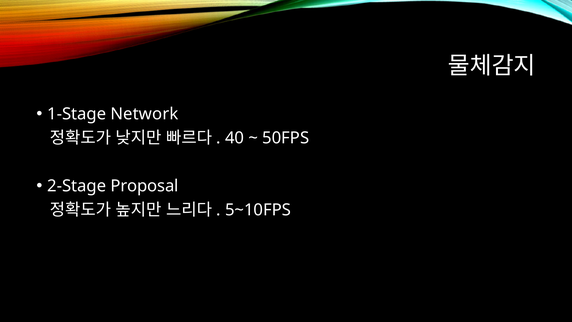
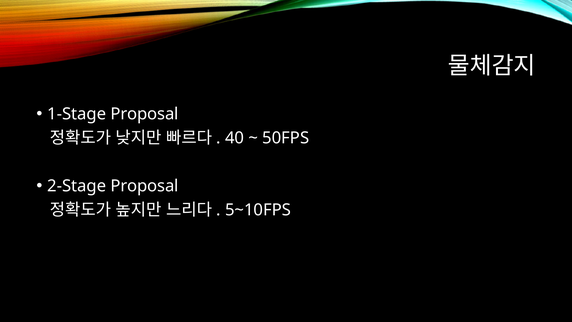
1-Stage Network: Network -> Proposal
